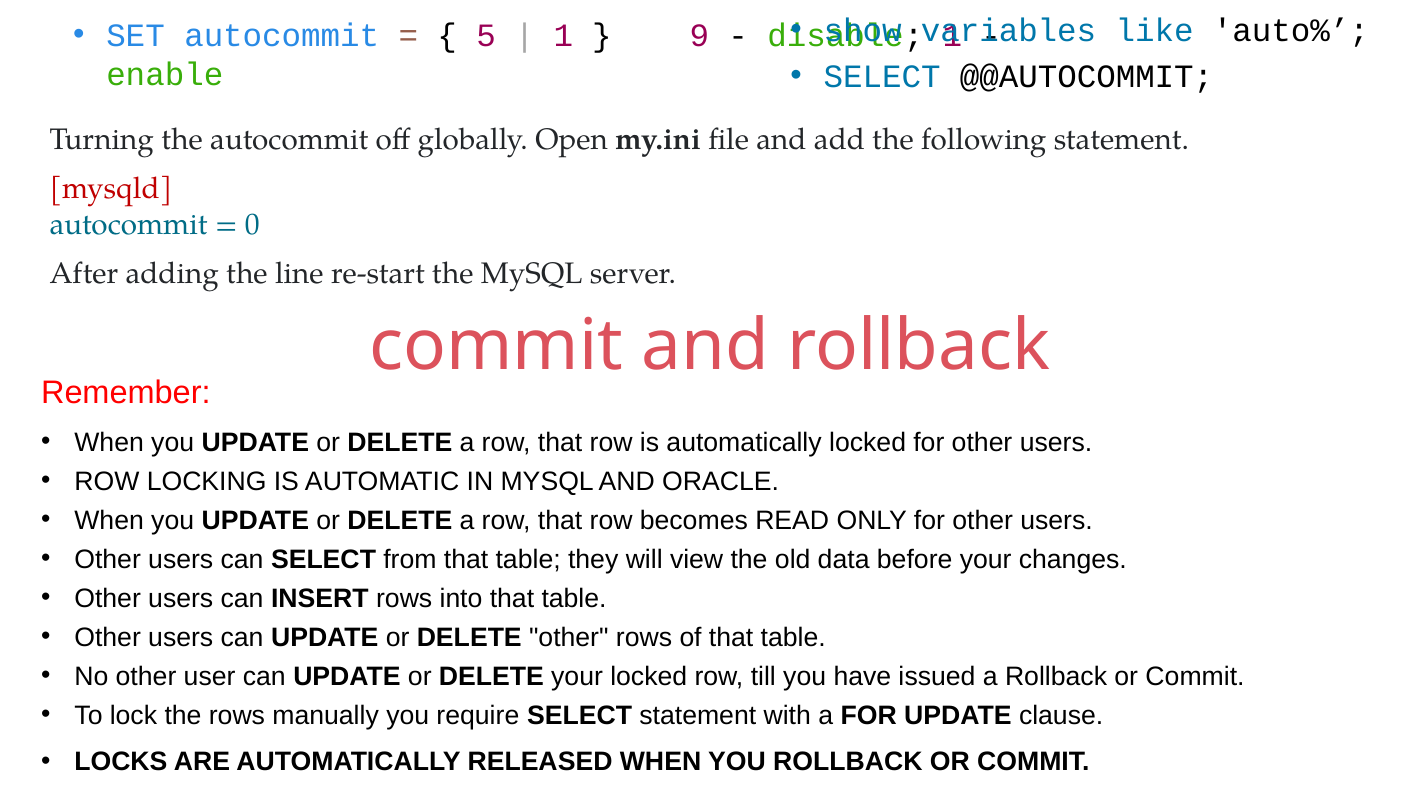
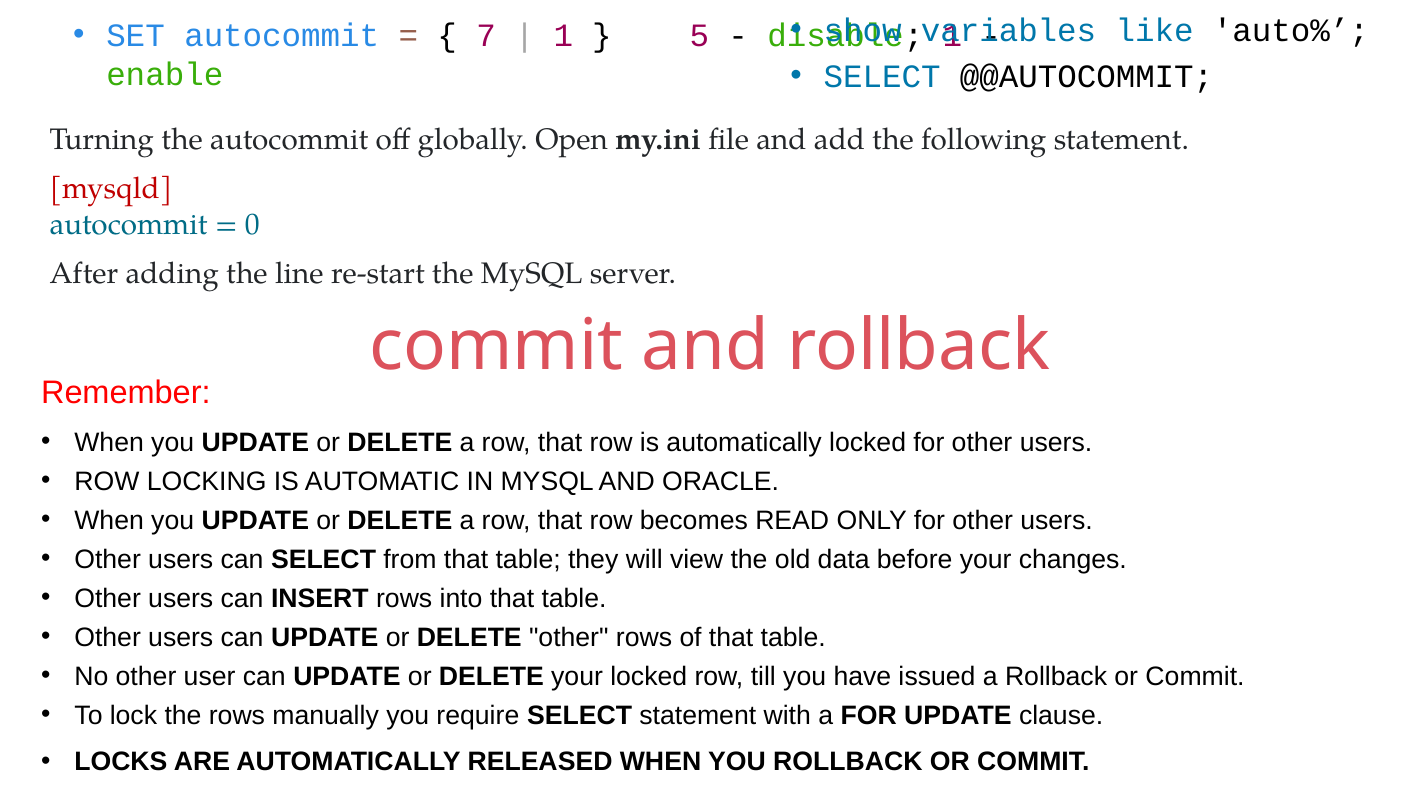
5: 5 -> 7
9: 9 -> 5
